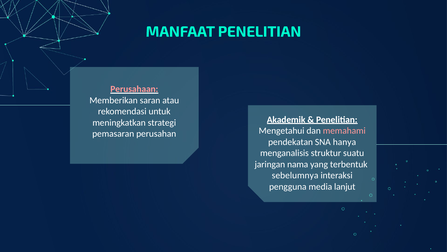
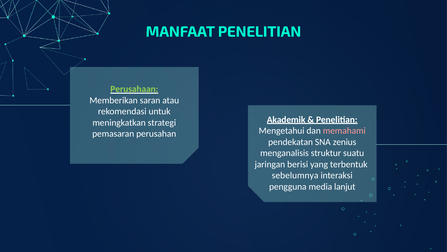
Perusahaan colour: pink -> light green
hanya: hanya -> zenius
nama: nama -> berisi
